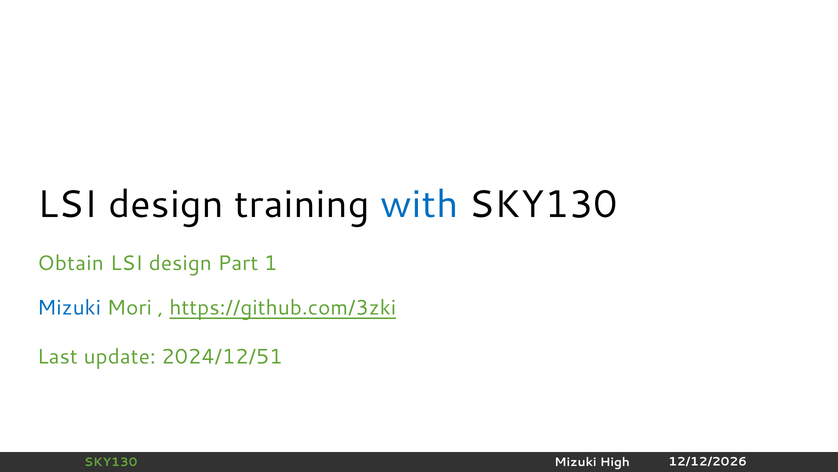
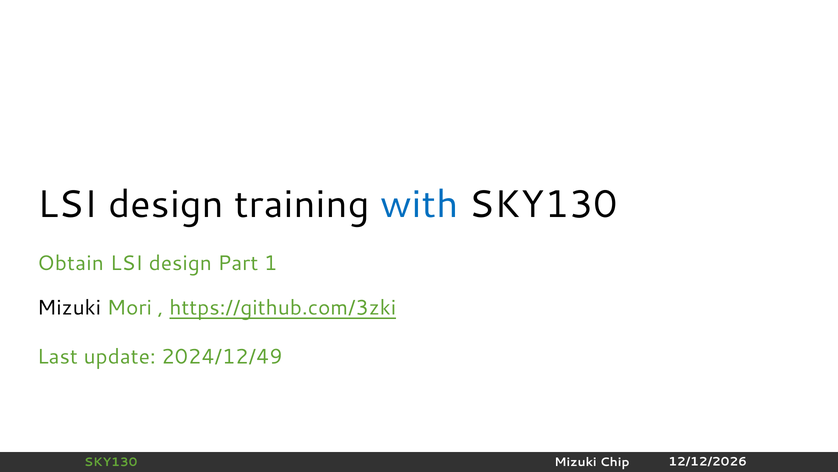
Mizuki at (69, 307) colour: blue -> black
2024/12/51: 2024/12/51 -> 2024/12/49
High: High -> Chip
